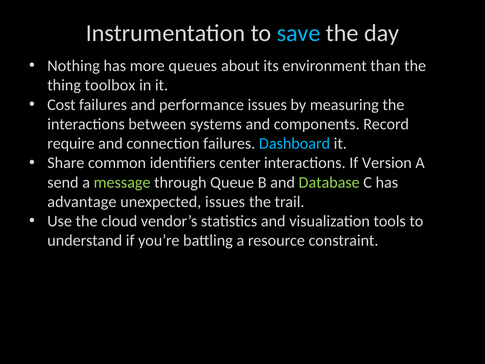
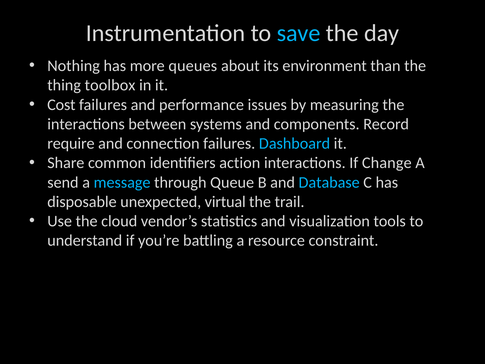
center: center -> action
Version: Version -> Change
message colour: light green -> light blue
Database colour: light green -> light blue
advantage: advantage -> disposable
unexpected issues: issues -> virtual
